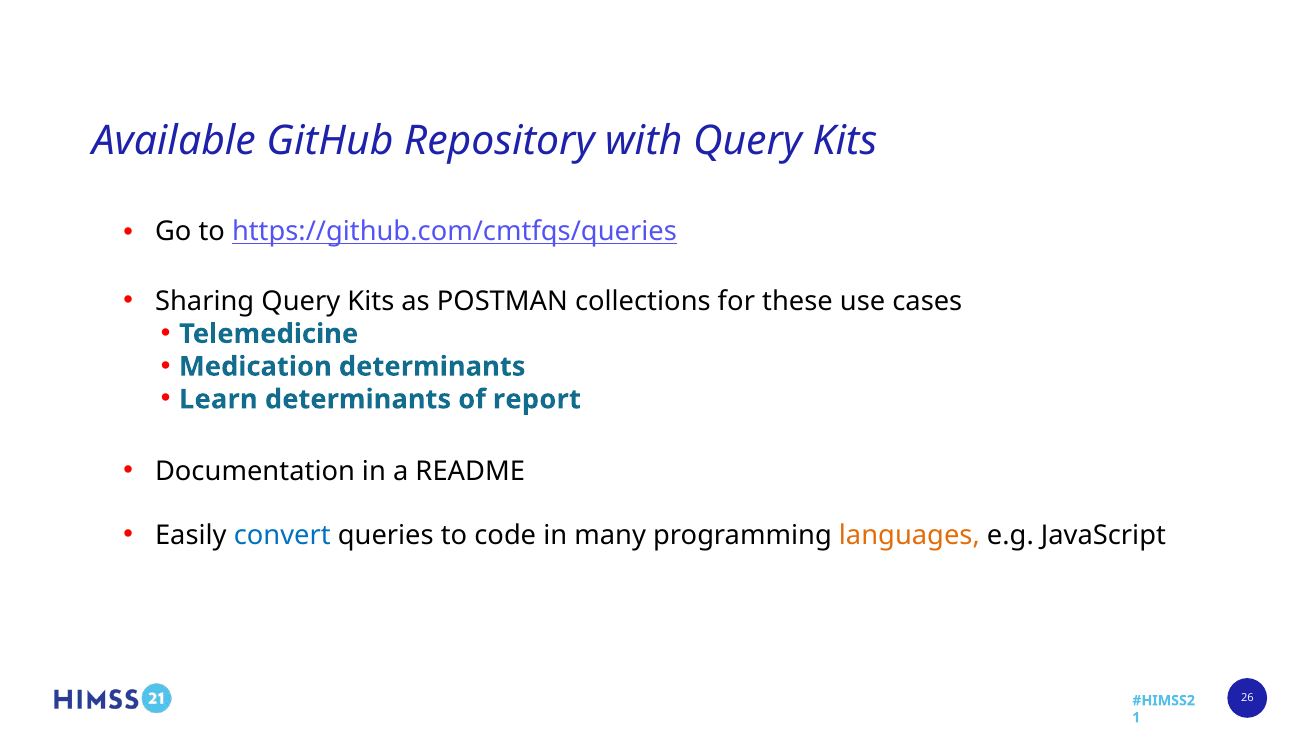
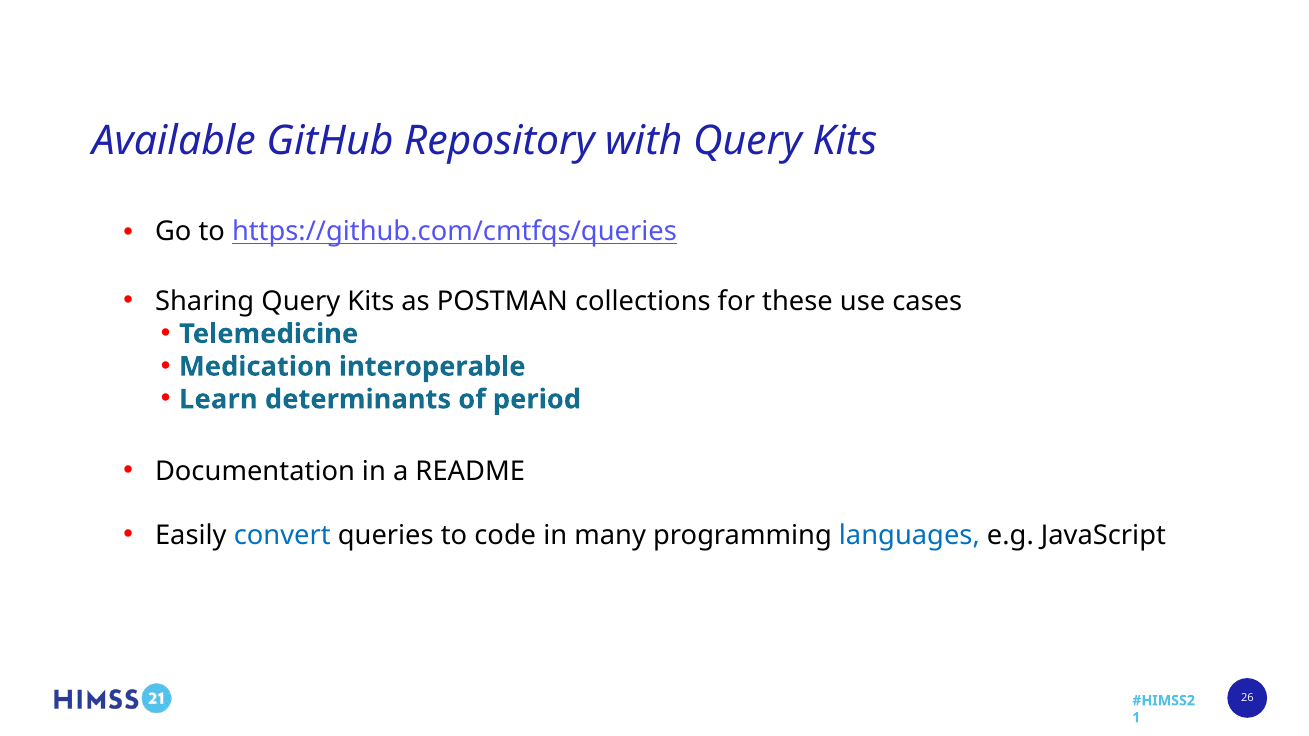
Medication determinants: determinants -> interoperable
report: report -> period
languages colour: orange -> blue
